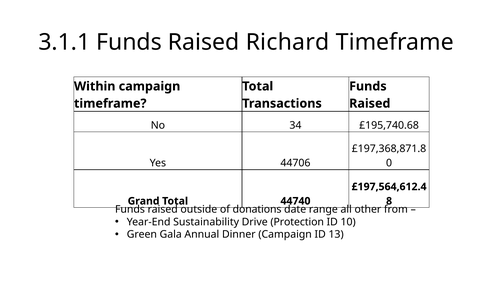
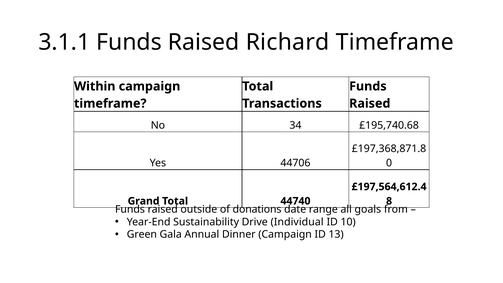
other: other -> goals
Protection: Protection -> Individual
